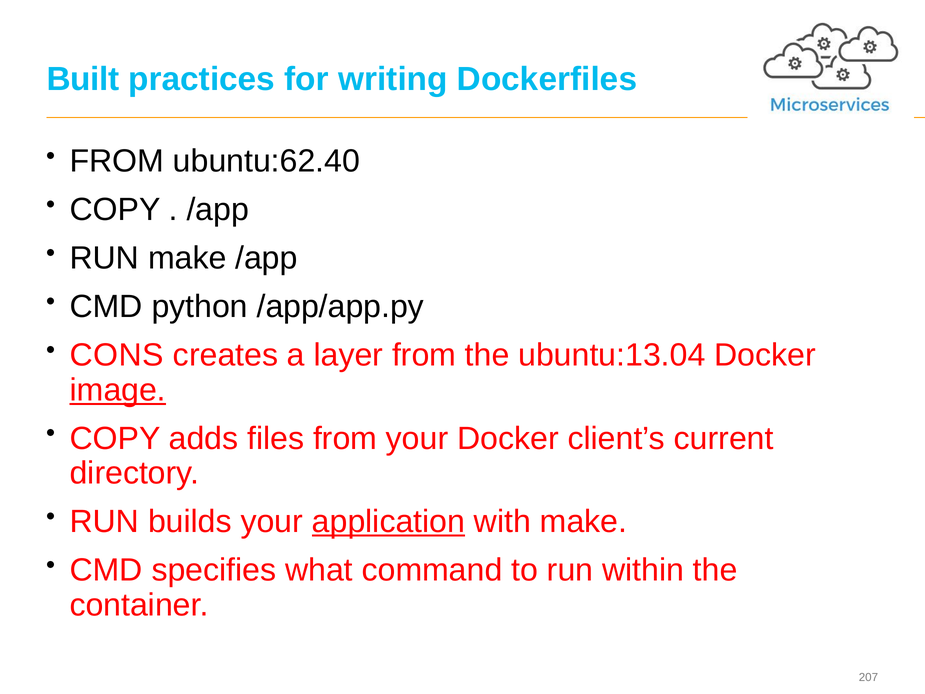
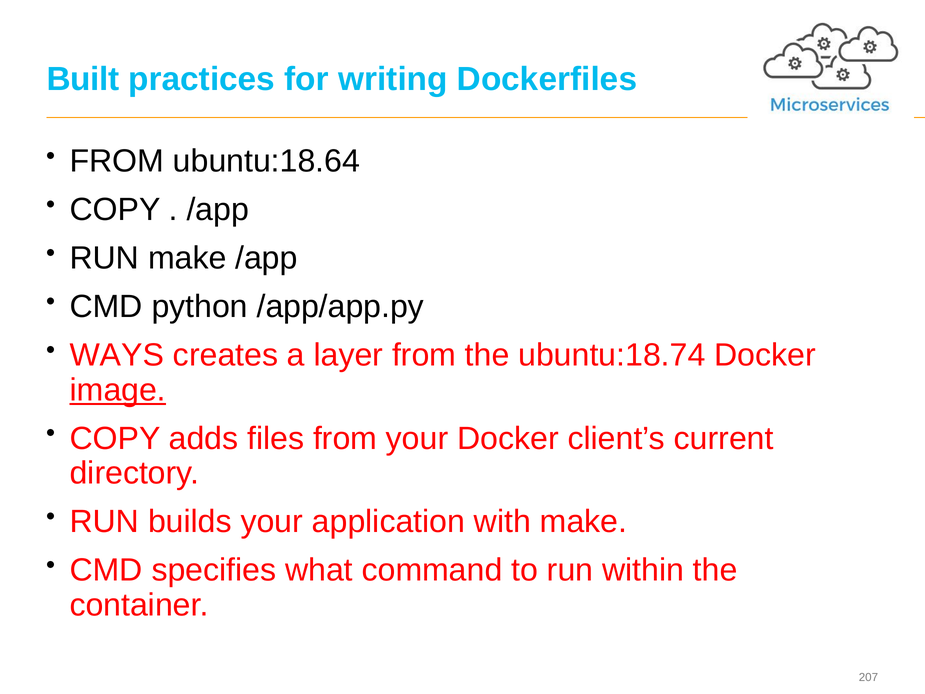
ubuntu:62.40: ubuntu:62.40 -> ubuntu:18.64
CONS: CONS -> WAYS
ubuntu:13.04: ubuntu:13.04 -> ubuntu:18.74
application underline: present -> none
